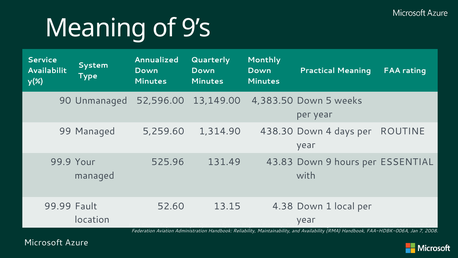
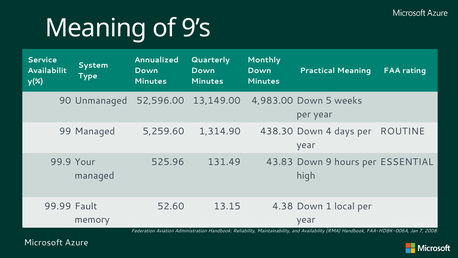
4,383.50: 4,383.50 -> 4,983.00
with: with -> high
location: location -> memory
